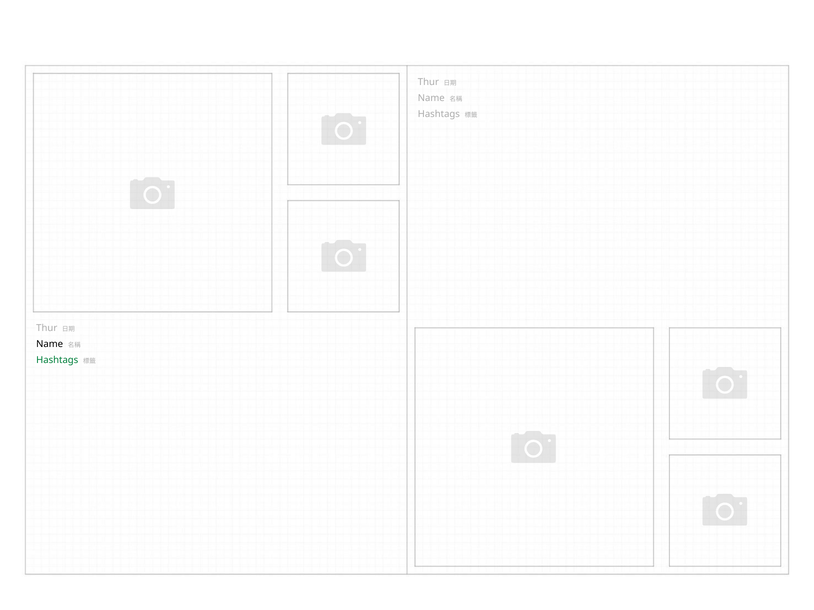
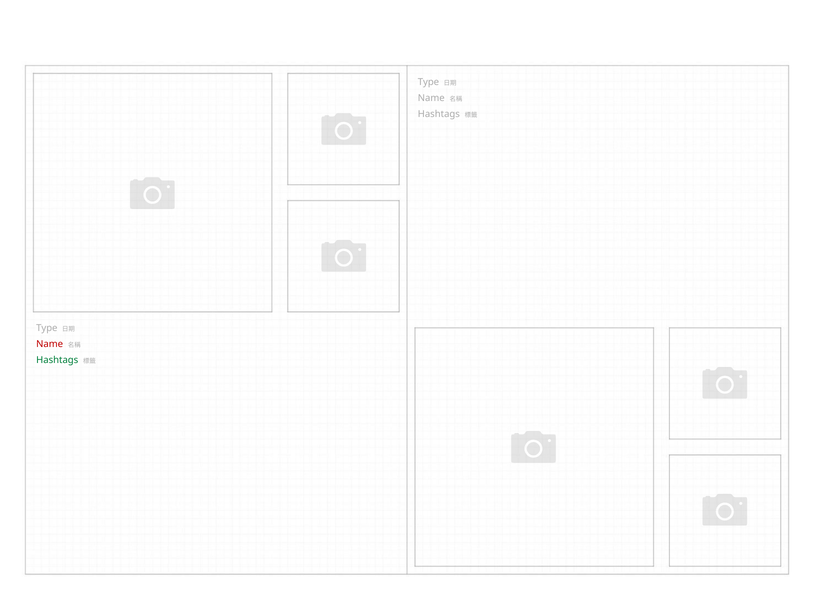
Thur at (428, 82): Thur -> Type
Thur at (47, 329): Thur -> Type
Name at (50, 345) colour: black -> red
